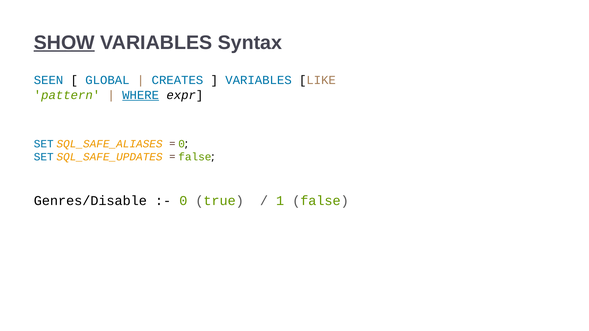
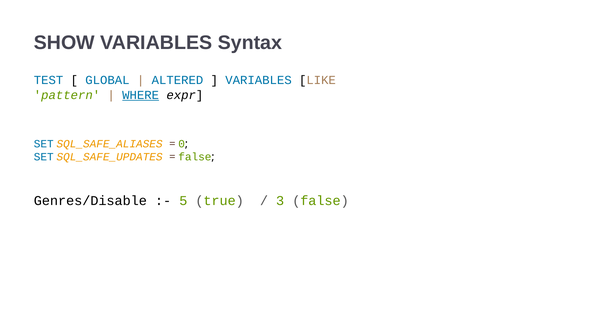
SHOW underline: present -> none
SEEN: SEEN -> TEST
CREATES: CREATES -> ALTERED
0 at (183, 201): 0 -> 5
1: 1 -> 3
